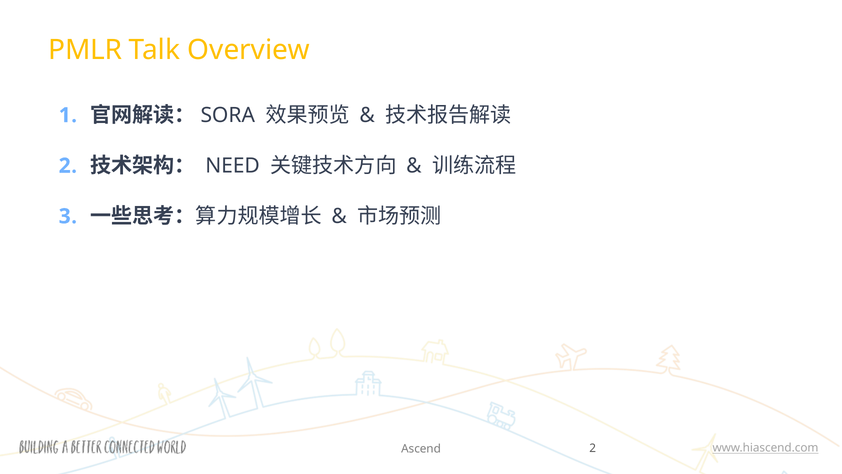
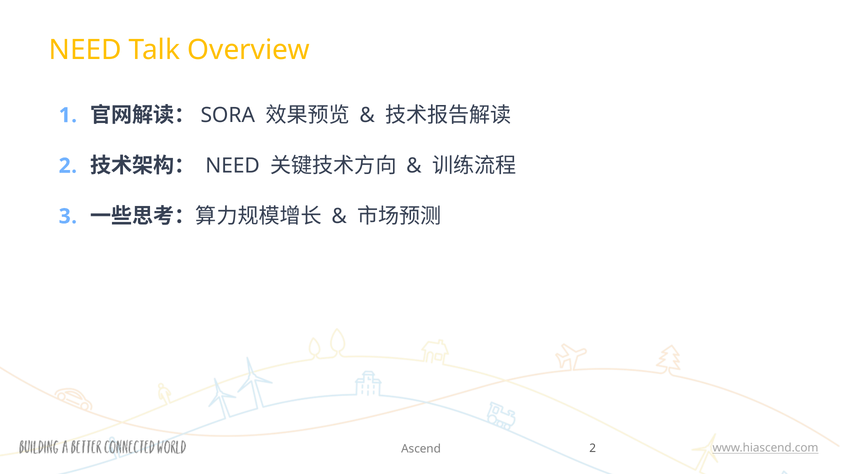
PMLR at (85, 50): PMLR -> NEED
